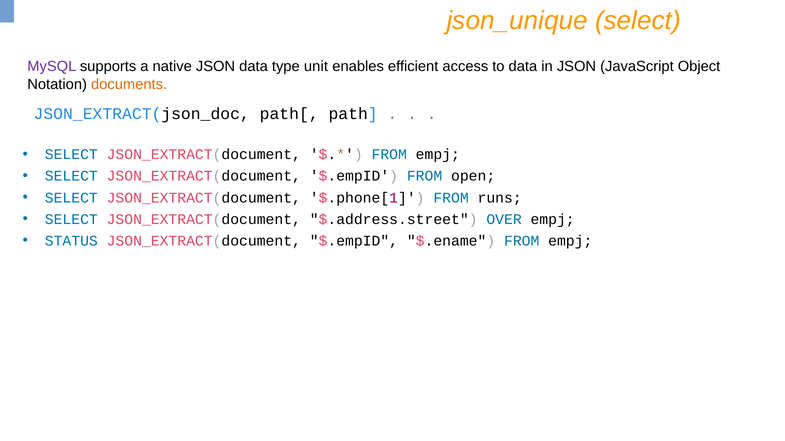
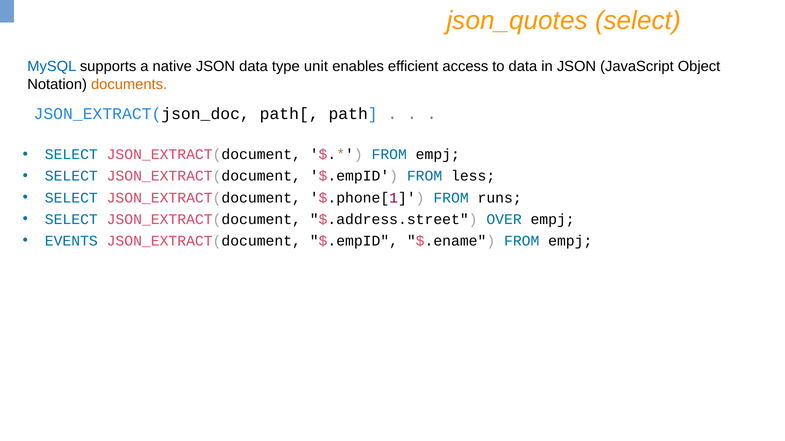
json_unique: json_unique -> json_quotes
MySQL colour: purple -> blue
open: open -> less
STATUS: STATUS -> EVENTS
